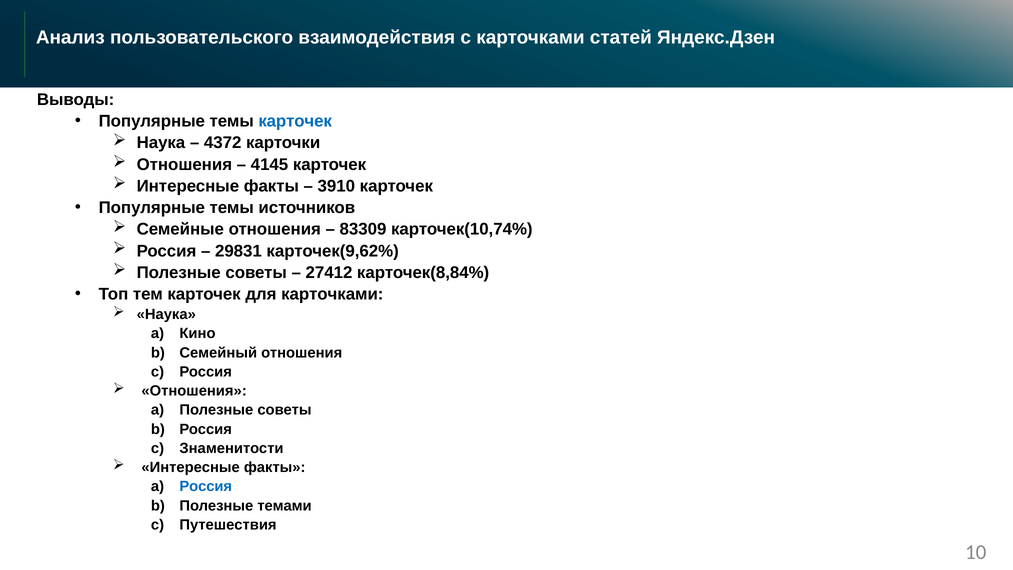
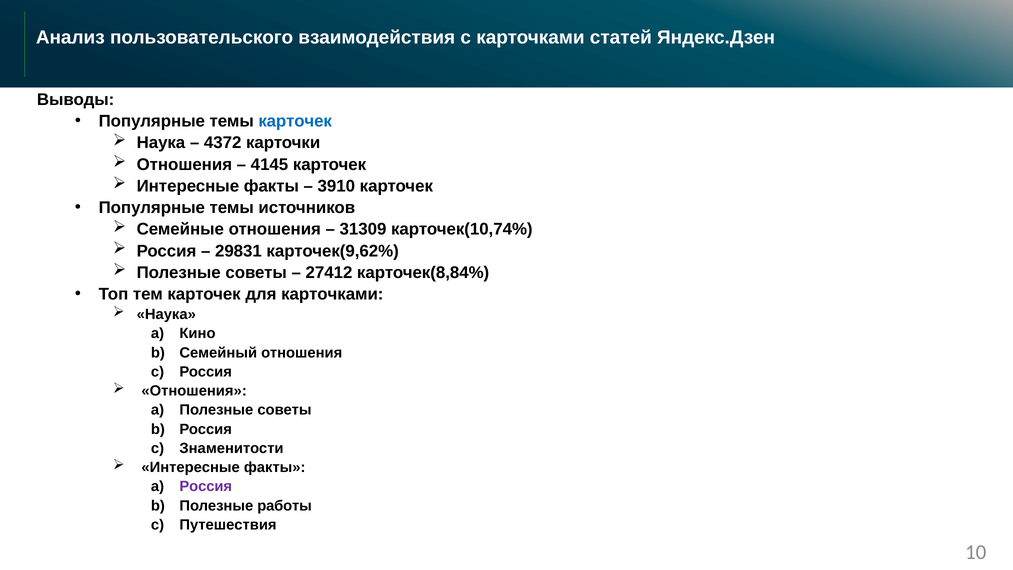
83309: 83309 -> 31309
Россия at (206, 486) colour: blue -> purple
темами: темами -> работы
